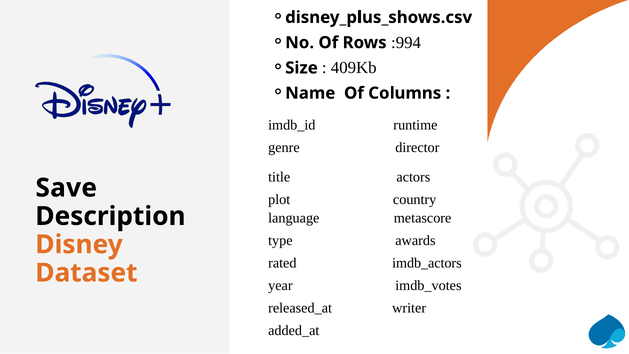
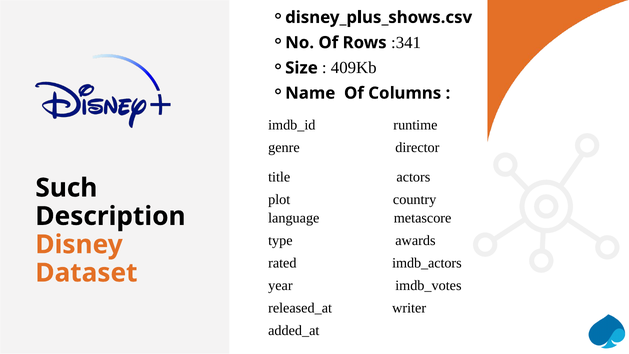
:994: :994 -> :341
Save: Save -> Such
